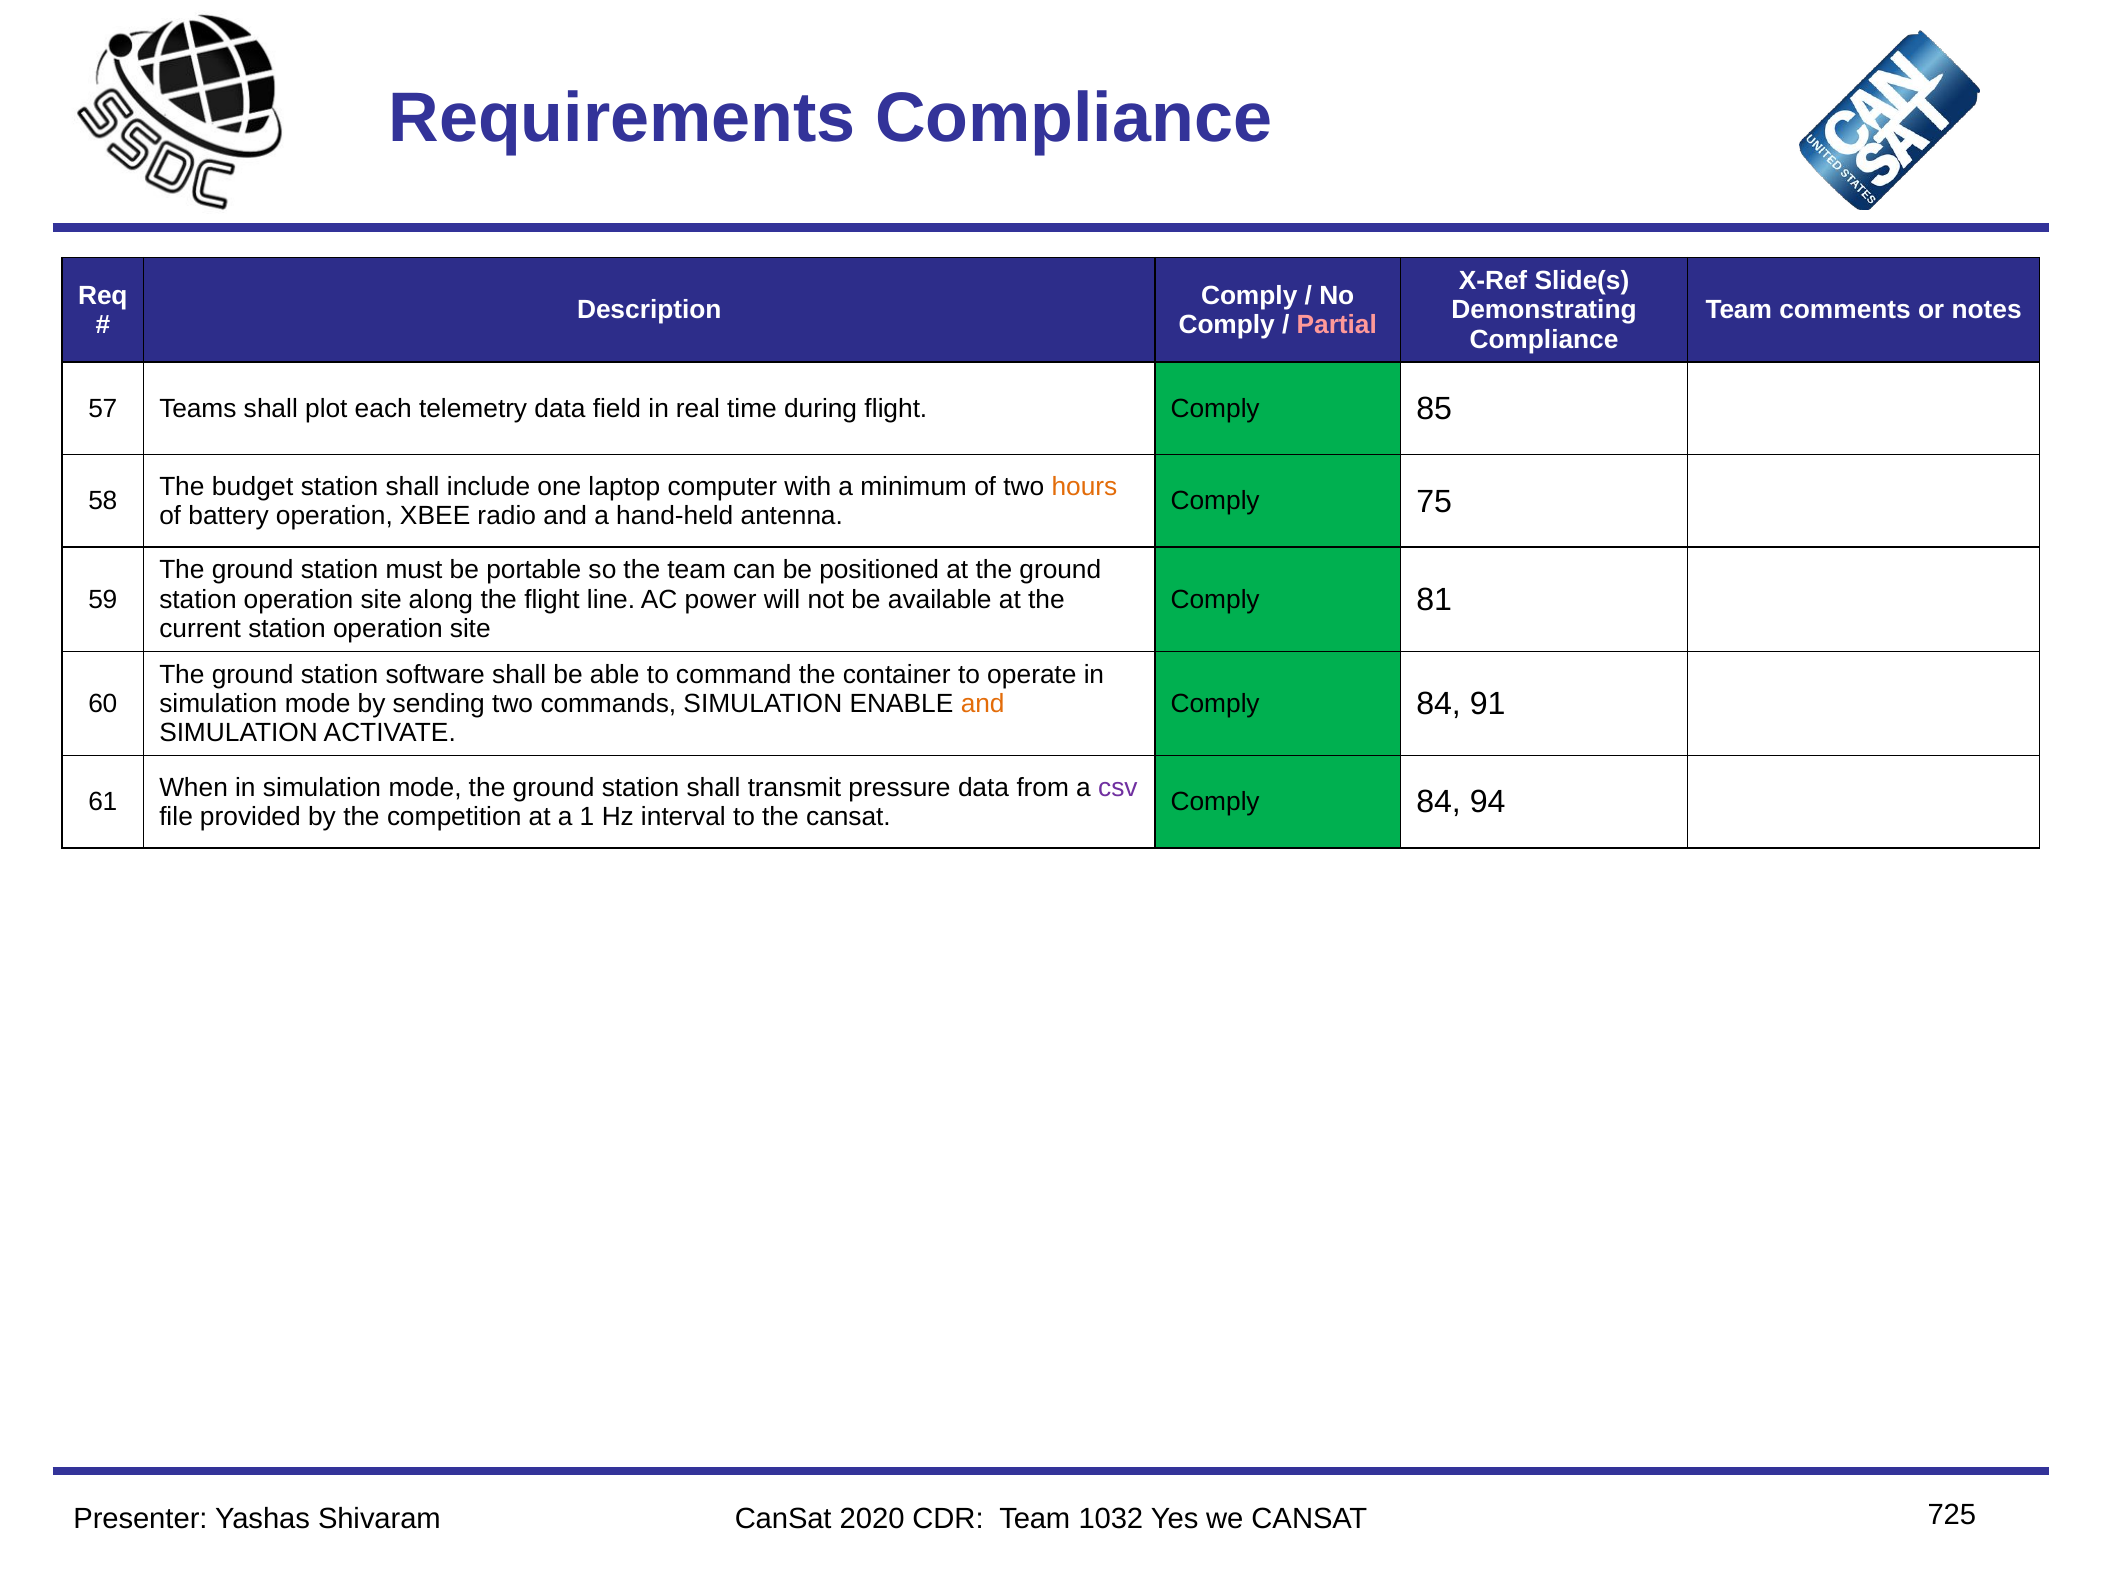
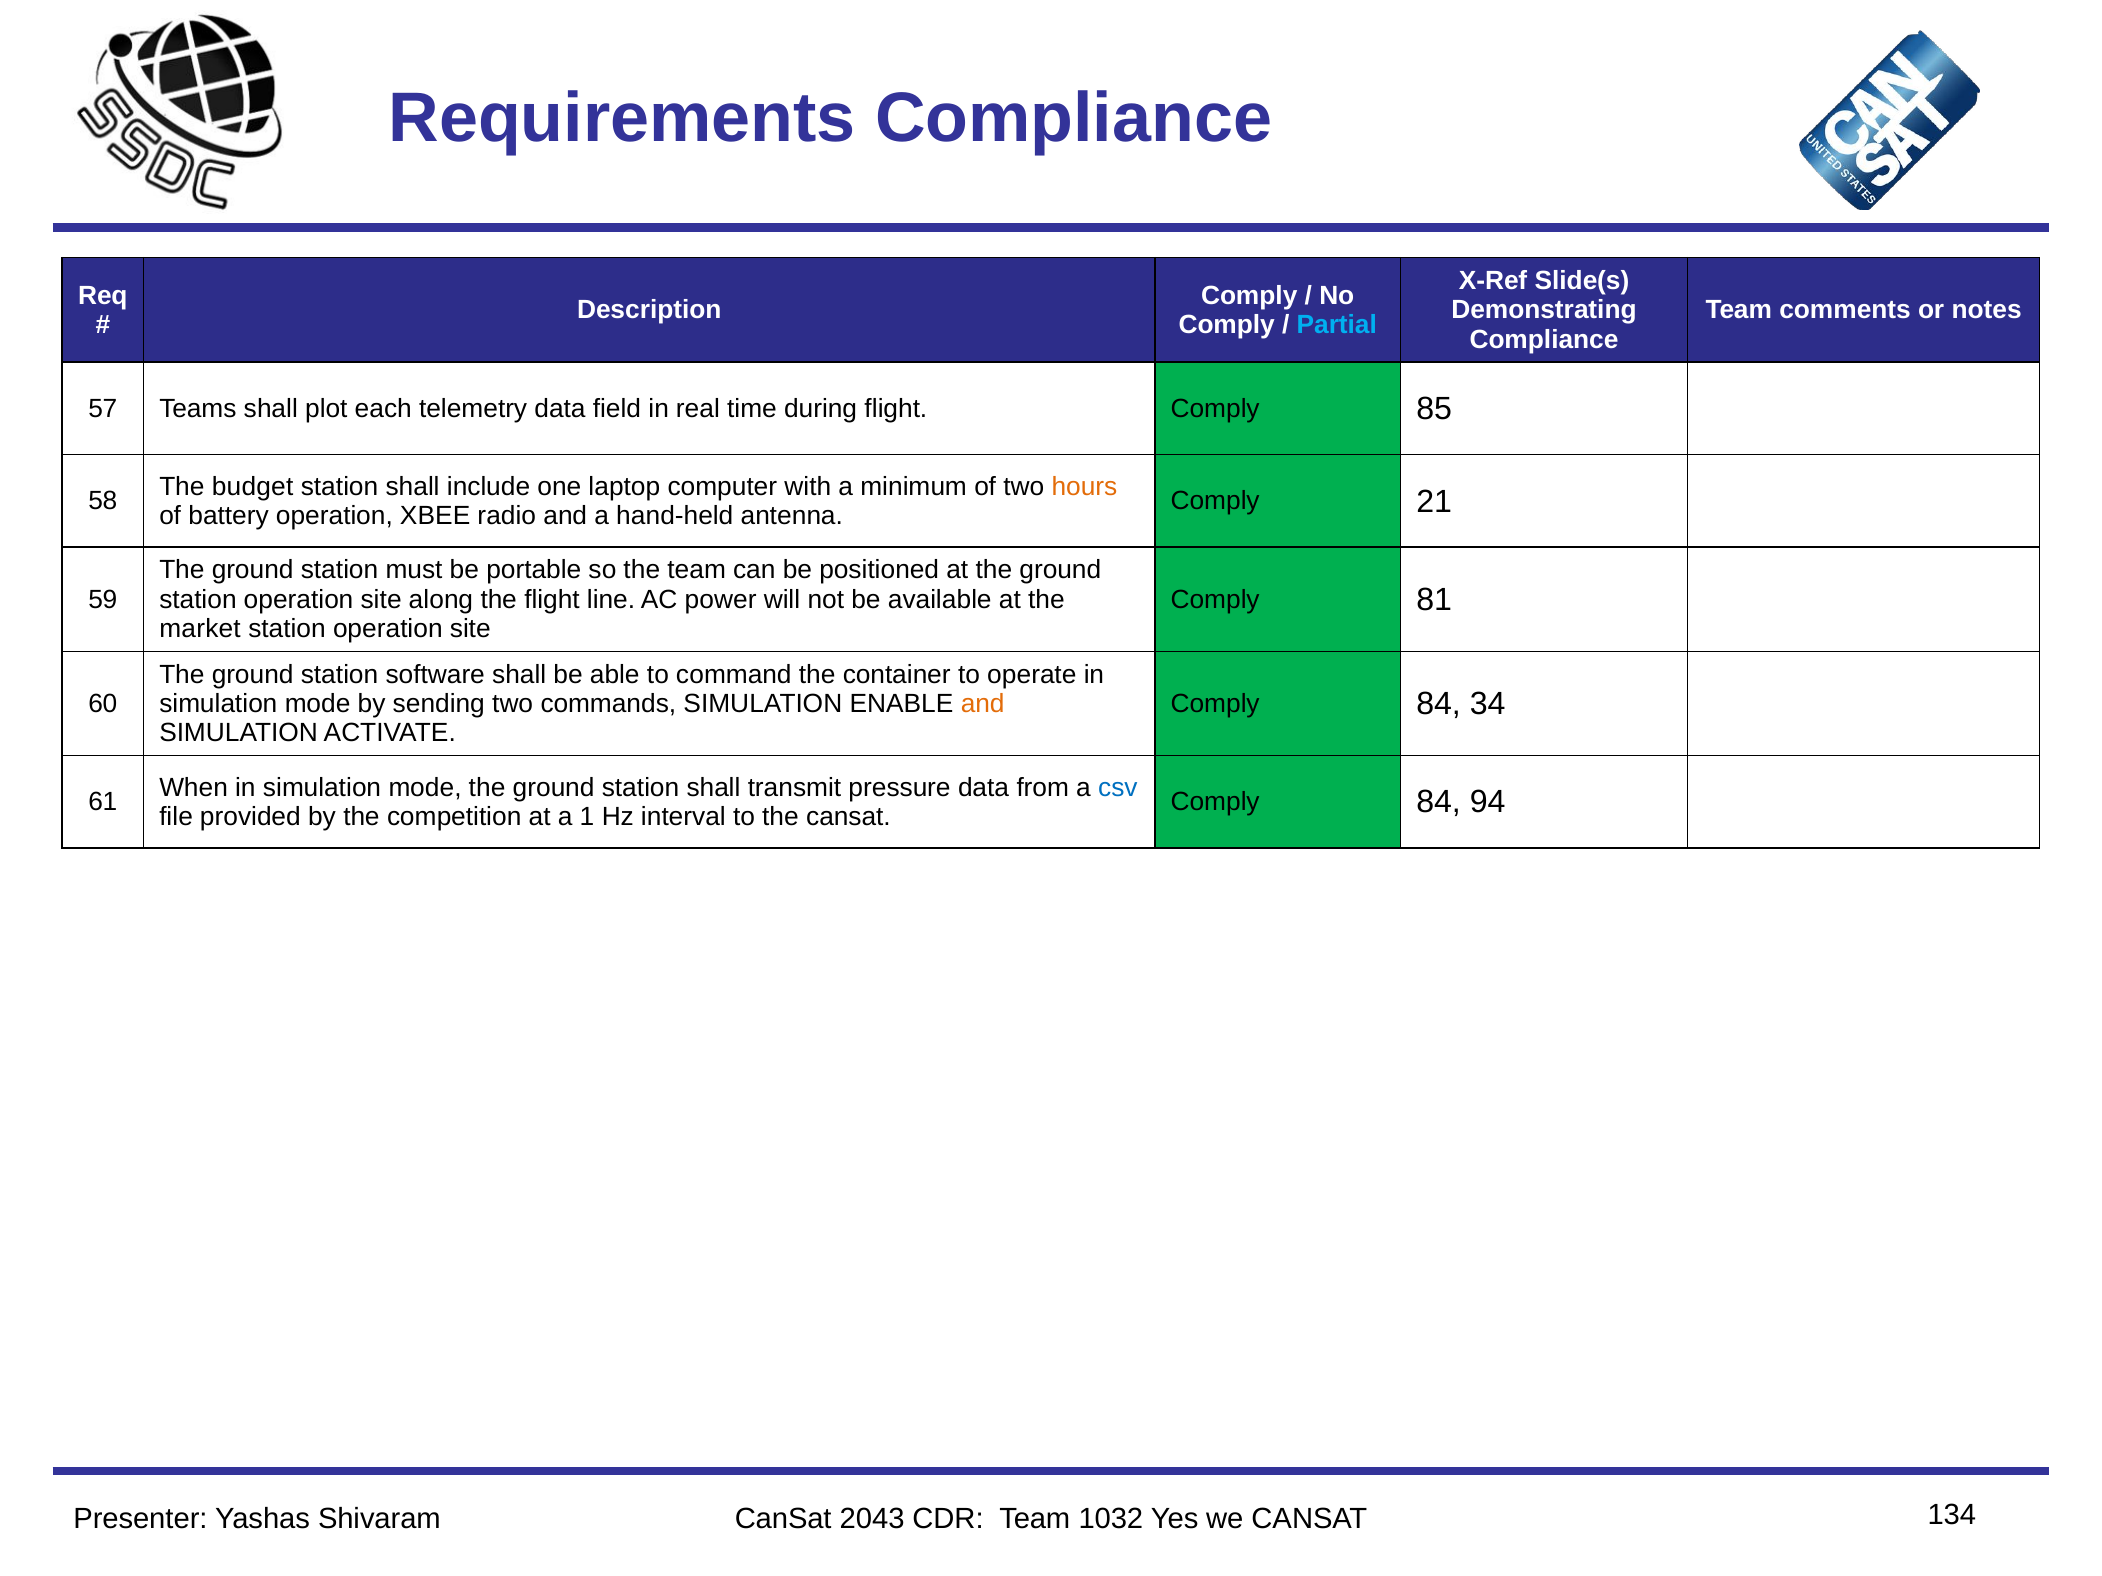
Partial colour: pink -> light blue
75: 75 -> 21
current: current -> market
91: 91 -> 34
csv colour: purple -> blue
2020: 2020 -> 2043
725: 725 -> 134
